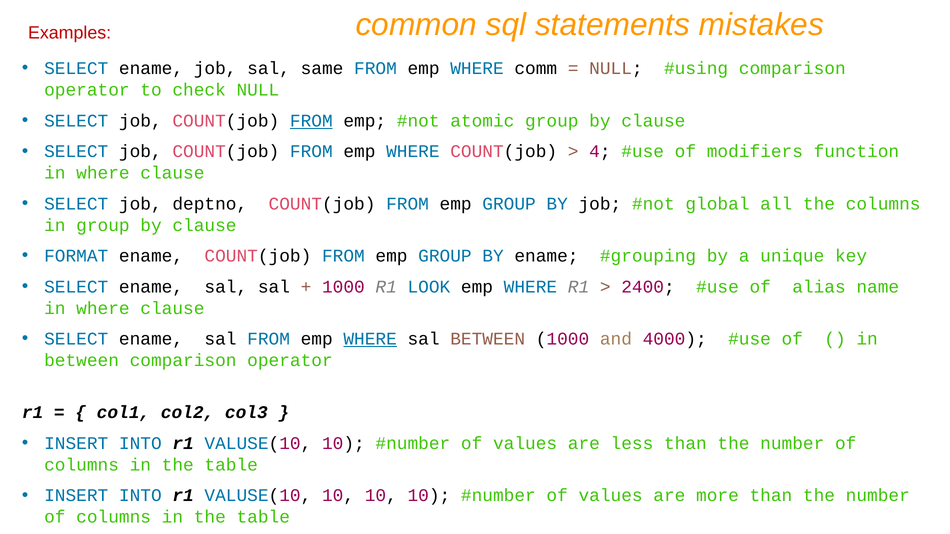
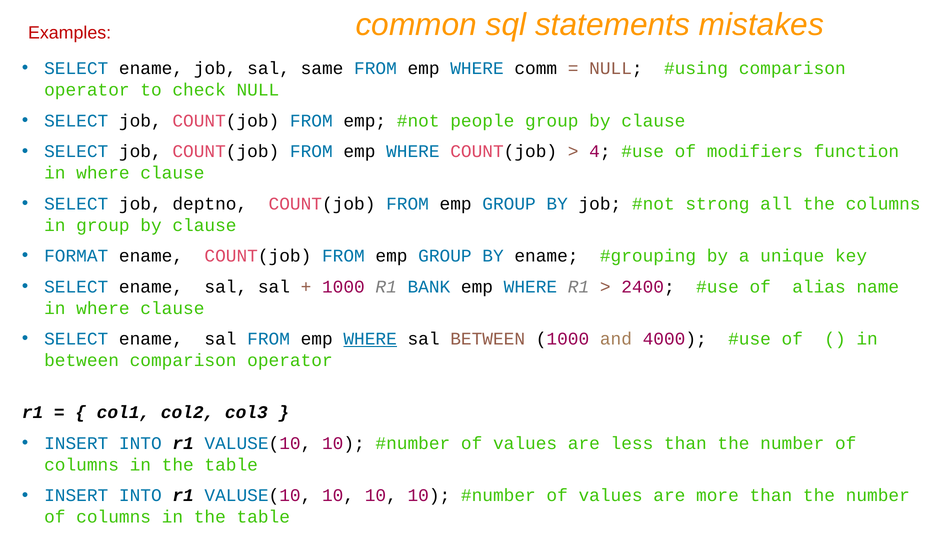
FROM at (311, 121) underline: present -> none
atomic: atomic -> people
global: global -> strong
LOOK: LOOK -> BANK
